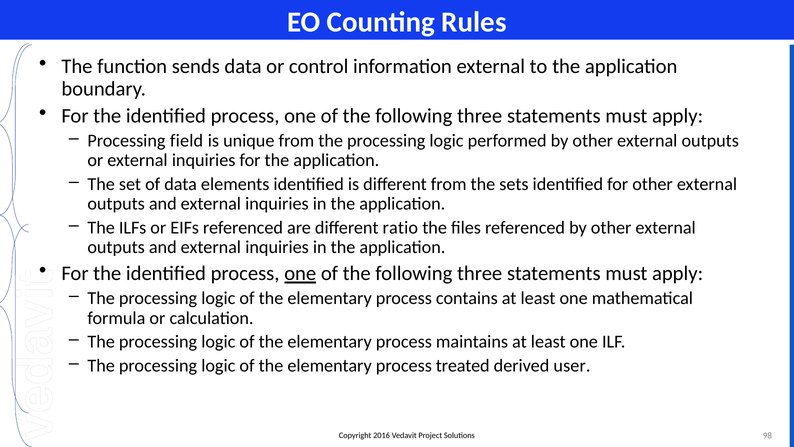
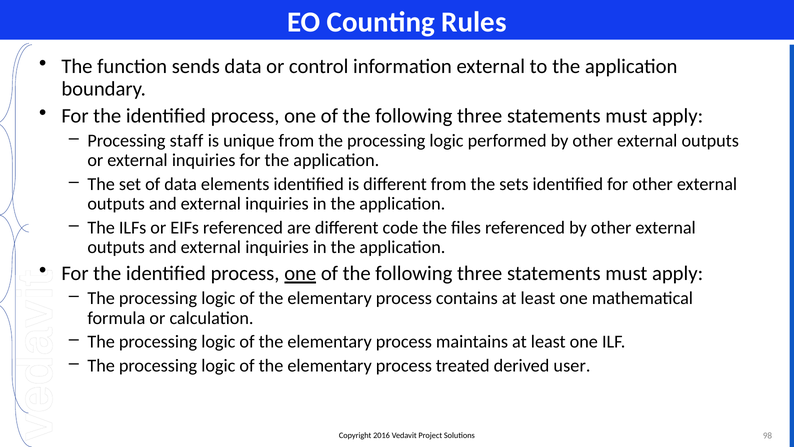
field: field -> staff
ratio: ratio -> code
